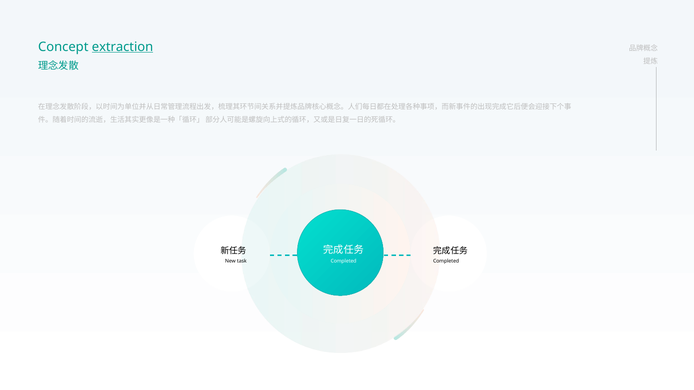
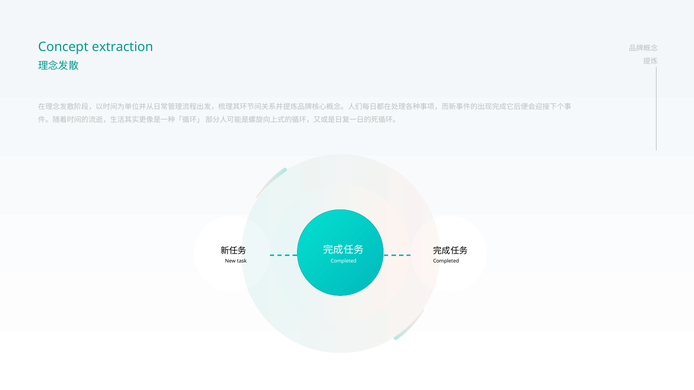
extraction underline: present -> none
